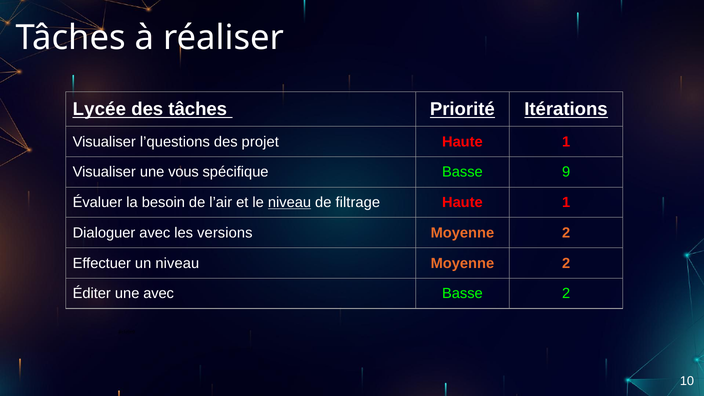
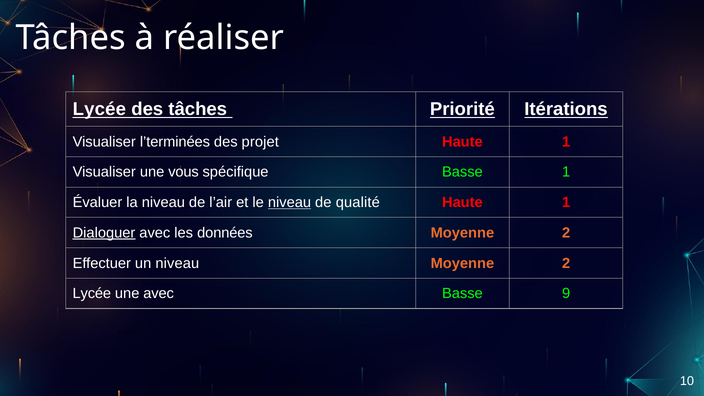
l’questions: l’questions -> l’terminées
Basse 9: 9 -> 1
la besoin: besoin -> niveau
filtrage: filtrage -> qualité
Dialoguer underline: none -> present
versions: versions -> données
Éditer at (92, 294): Éditer -> Lycée
Basse 2: 2 -> 9
